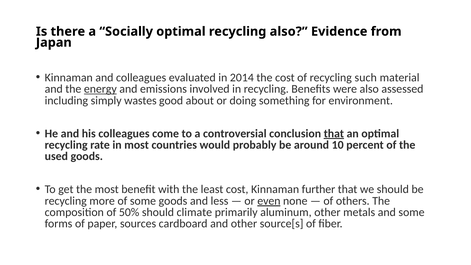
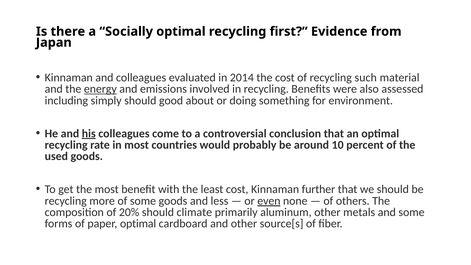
recycling also: also -> first
simply wastes: wastes -> should
his underline: none -> present
that at (334, 133) underline: present -> none
50%: 50% -> 20%
paper sources: sources -> optimal
